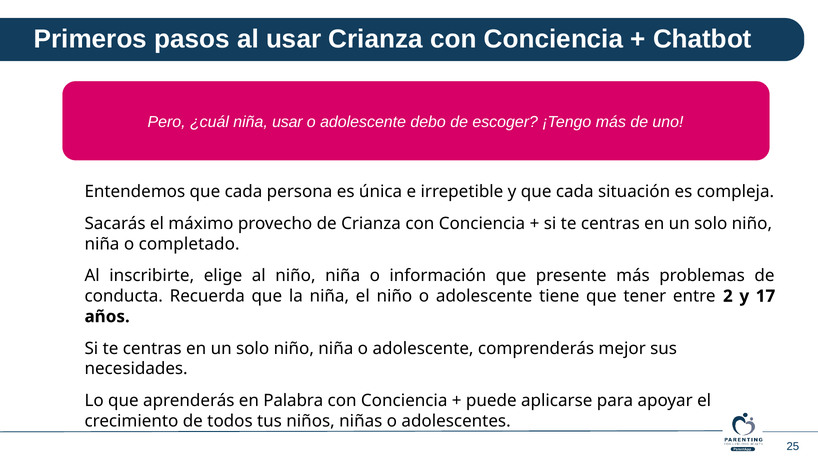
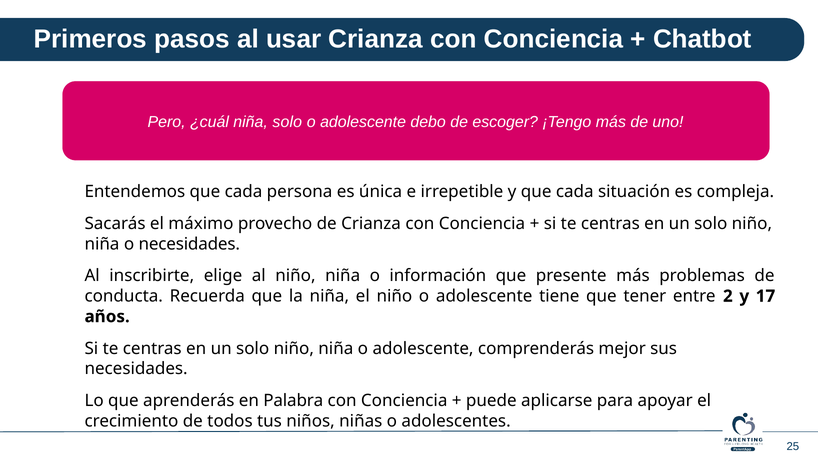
niña usar: usar -> solo
o completado: completado -> necesidades
